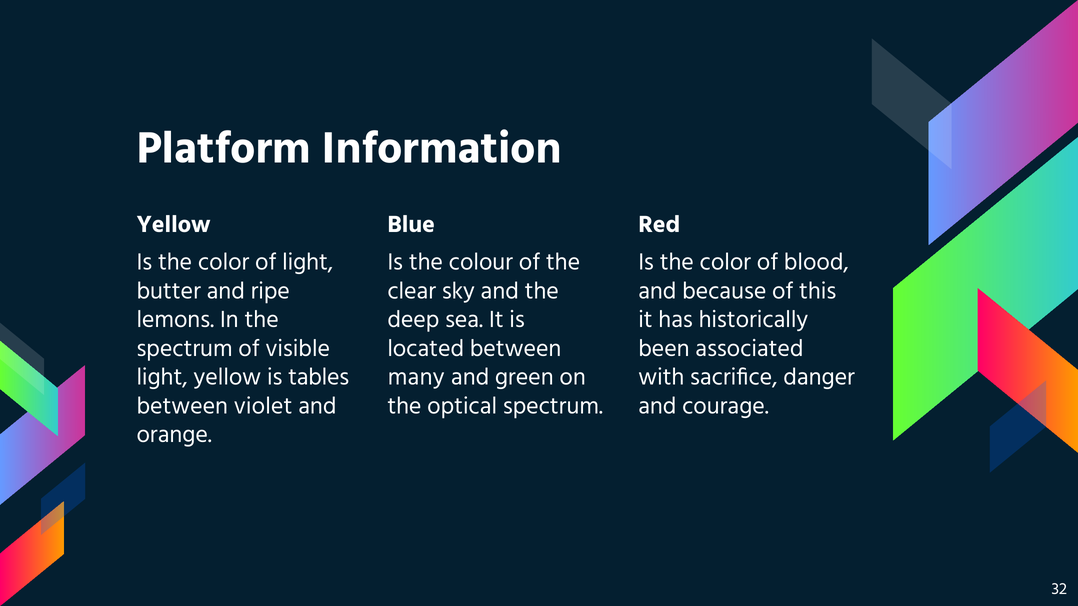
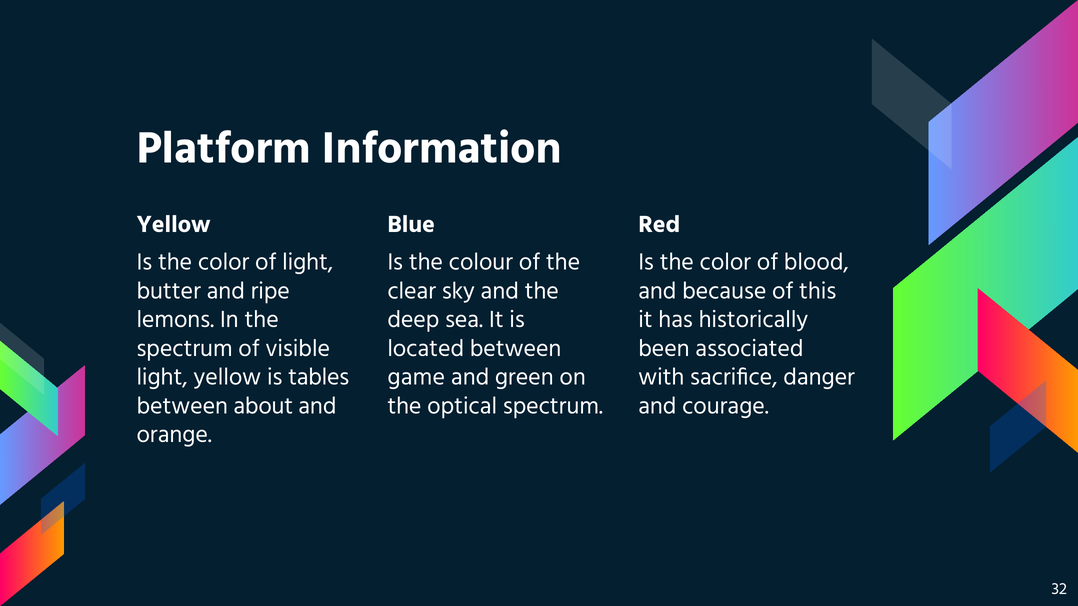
many: many -> game
violet: violet -> about
